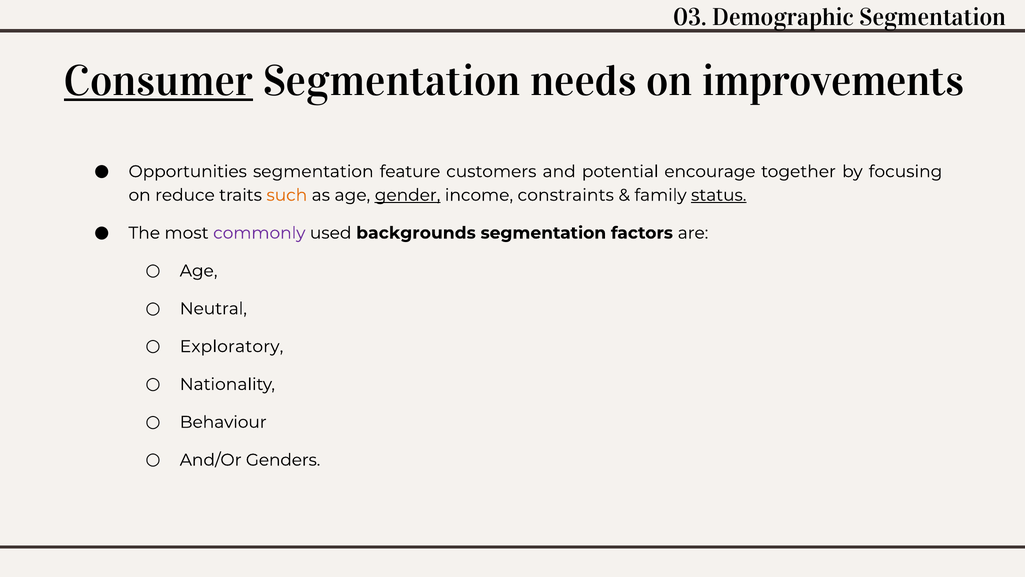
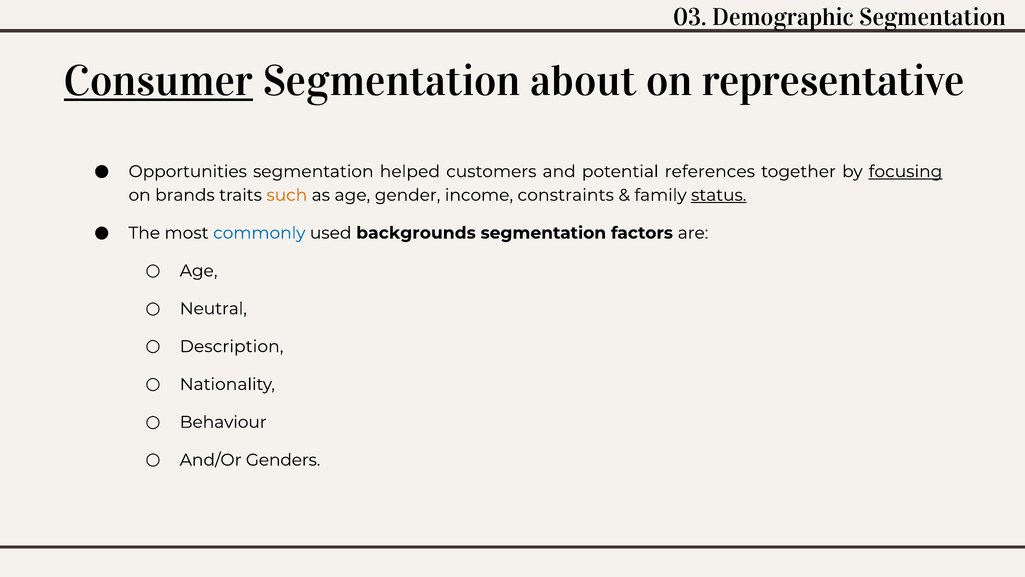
needs: needs -> about
improvements: improvements -> representative
feature: feature -> helped
encourage: encourage -> references
focusing underline: none -> present
reduce: reduce -> brands
gender underline: present -> none
commonly colour: purple -> blue
Exploratory: Exploratory -> Description
